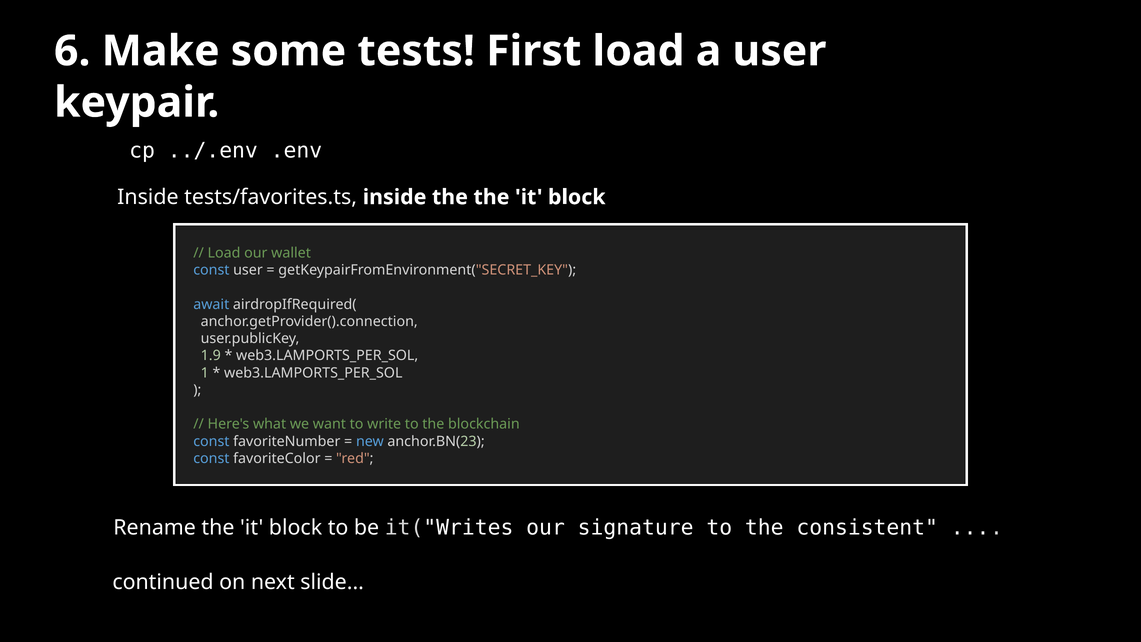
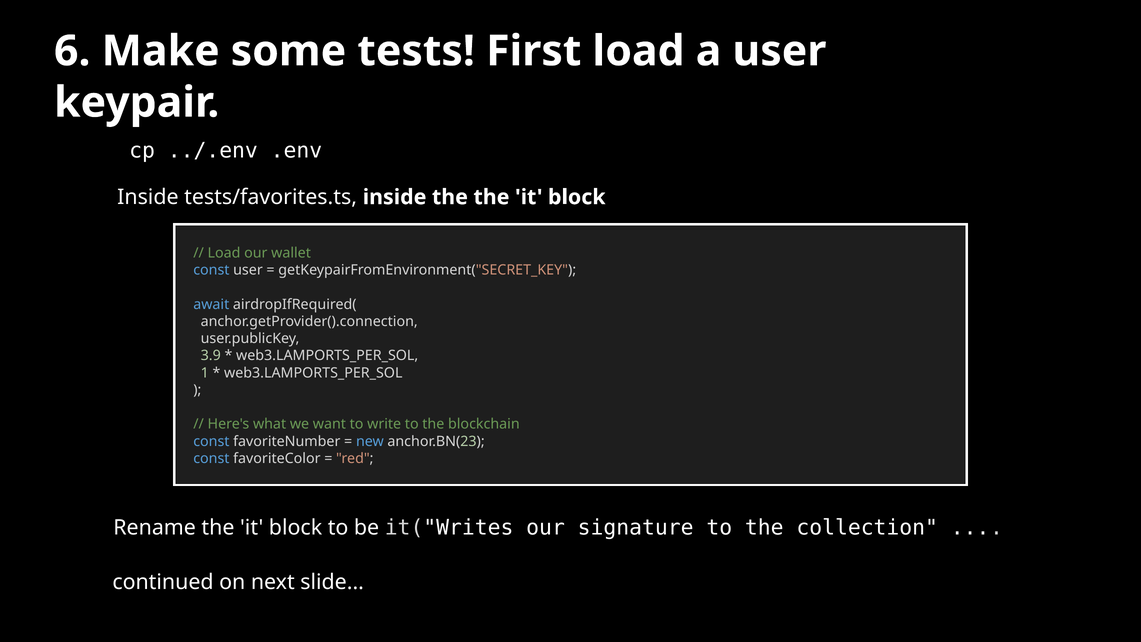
1.9: 1.9 -> 3.9
consistent: consistent -> collection
